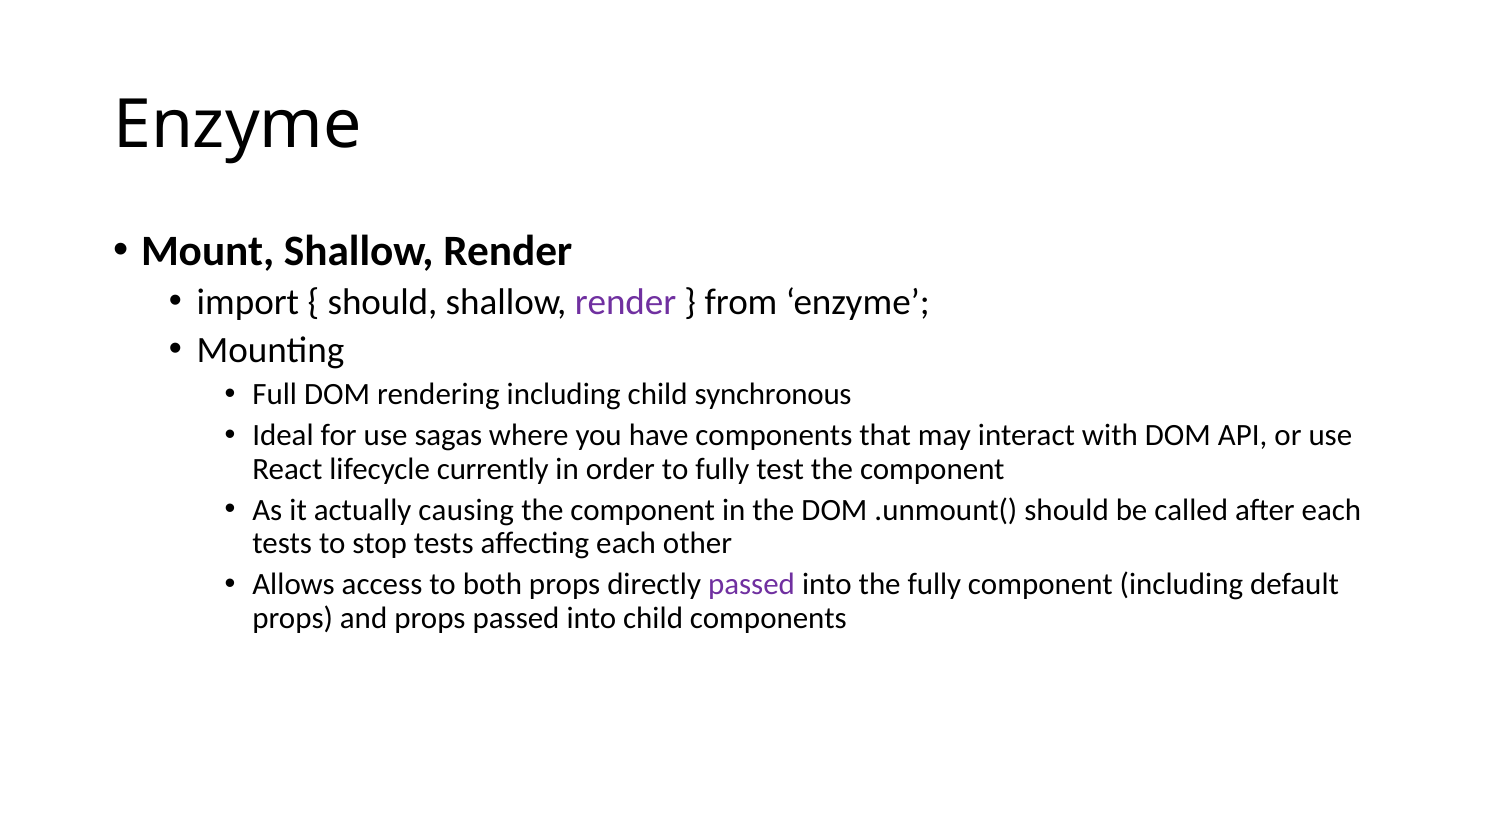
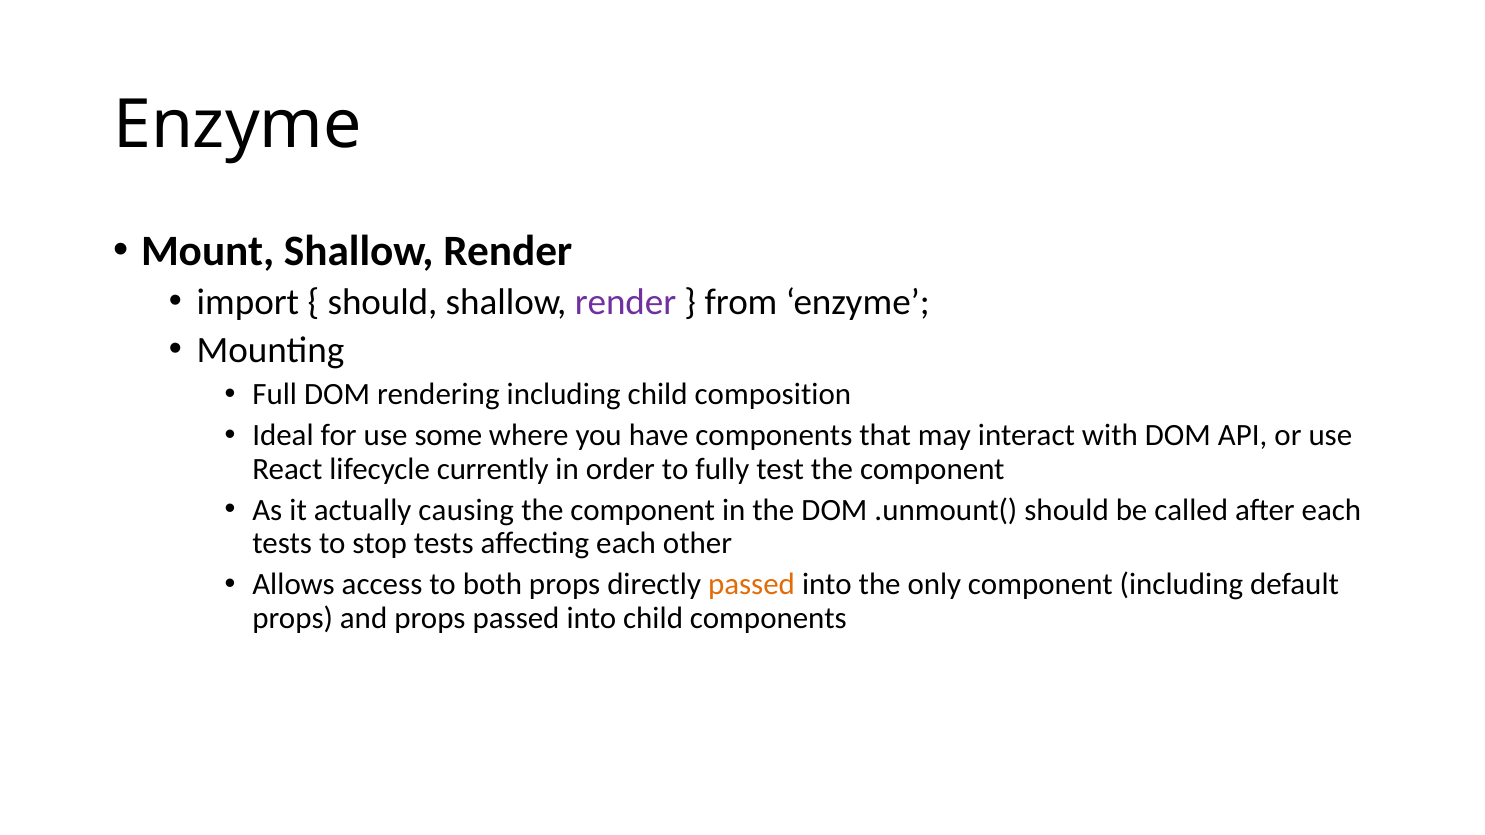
synchronous: synchronous -> composition
sagas: sagas -> some
passed at (751, 585) colour: purple -> orange
the fully: fully -> only
